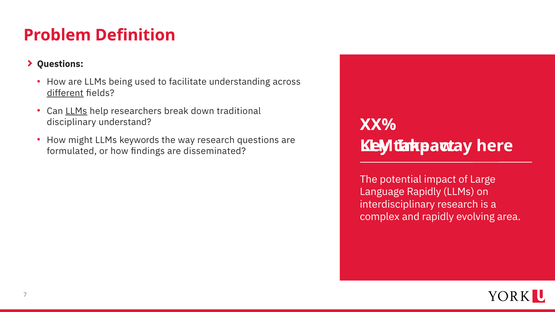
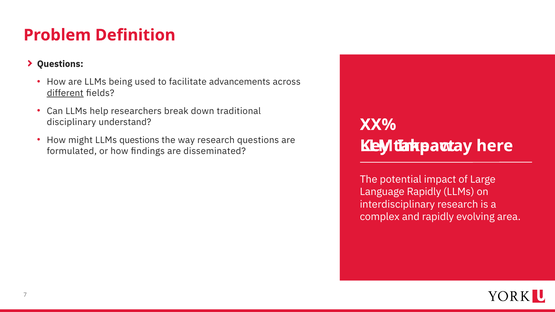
understanding: understanding -> advancements
LLMs at (76, 111) underline: present -> none
LLMs keywords: keywords -> questions
